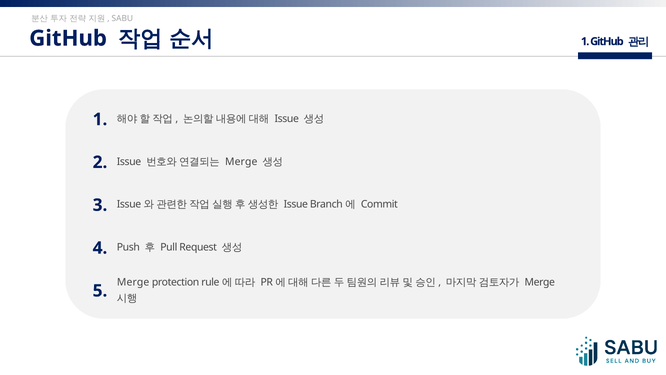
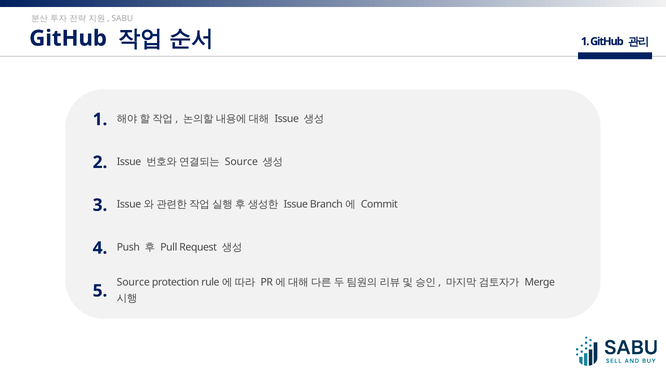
Merge at (241, 161): Merge -> Source
Merge at (133, 282): Merge -> Source
